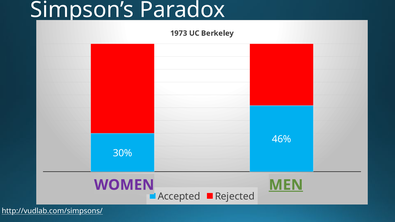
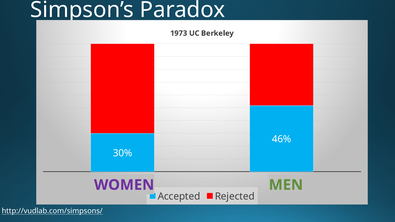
MEN at (286, 185) underline: present -> none
